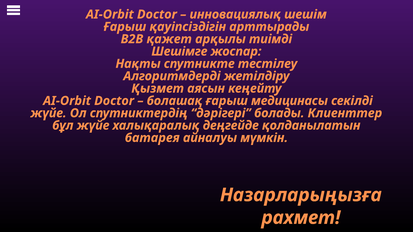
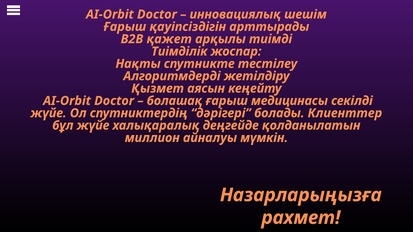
Шешімге: Шешімге -> Тиімділік
батарея: батарея -> миллион
